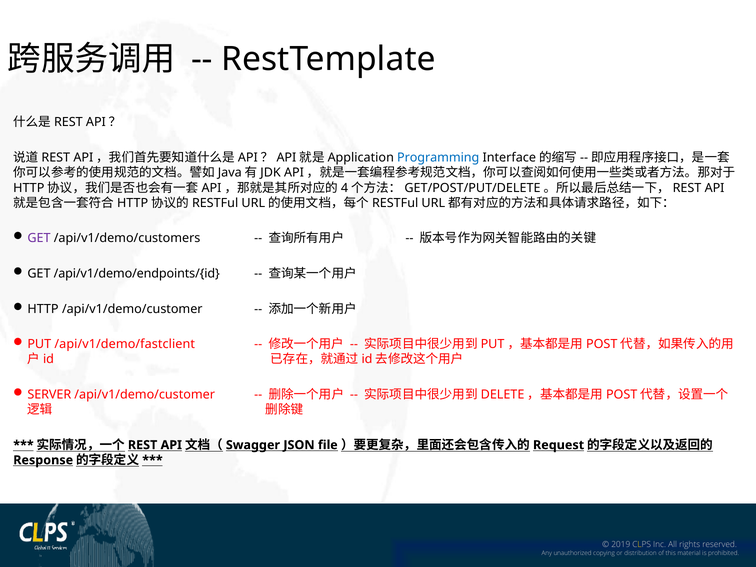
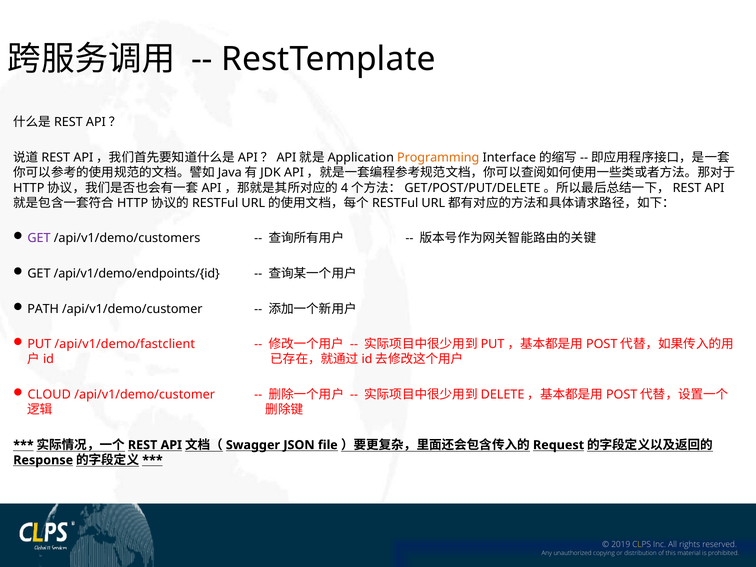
Programming colour: blue -> orange
HTTP: HTTP -> PATH
SERVER: SERVER -> CLOUD
